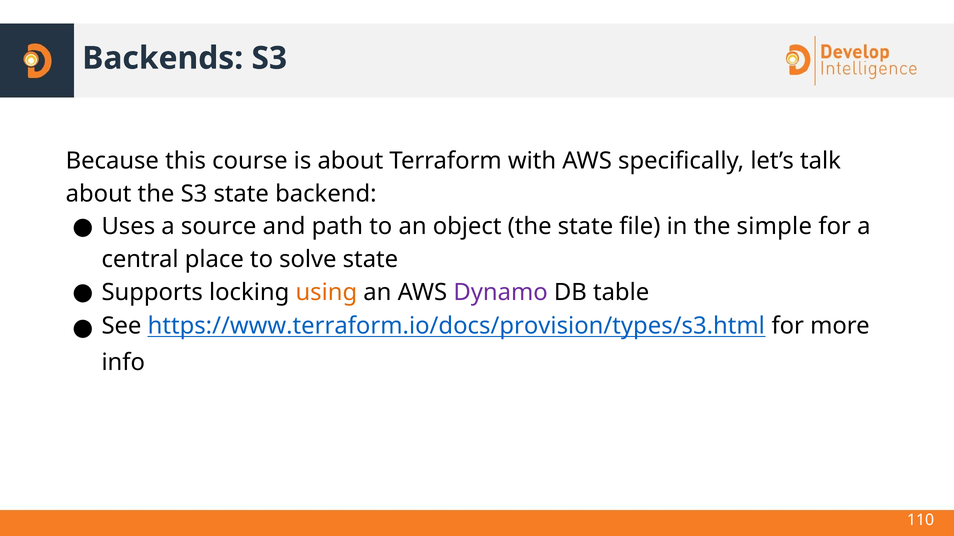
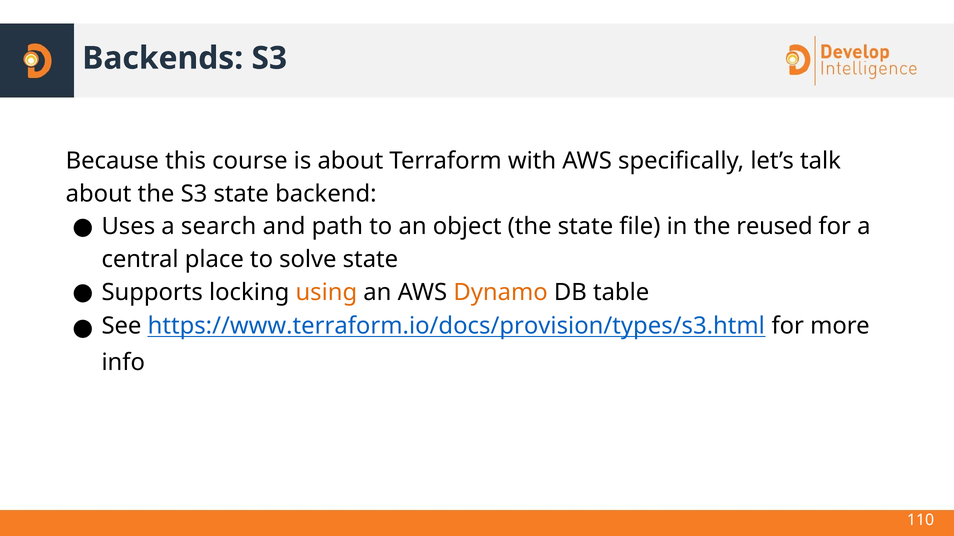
source: source -> search
simple: simple -> reused
Dynamo colour: purple -> orange
